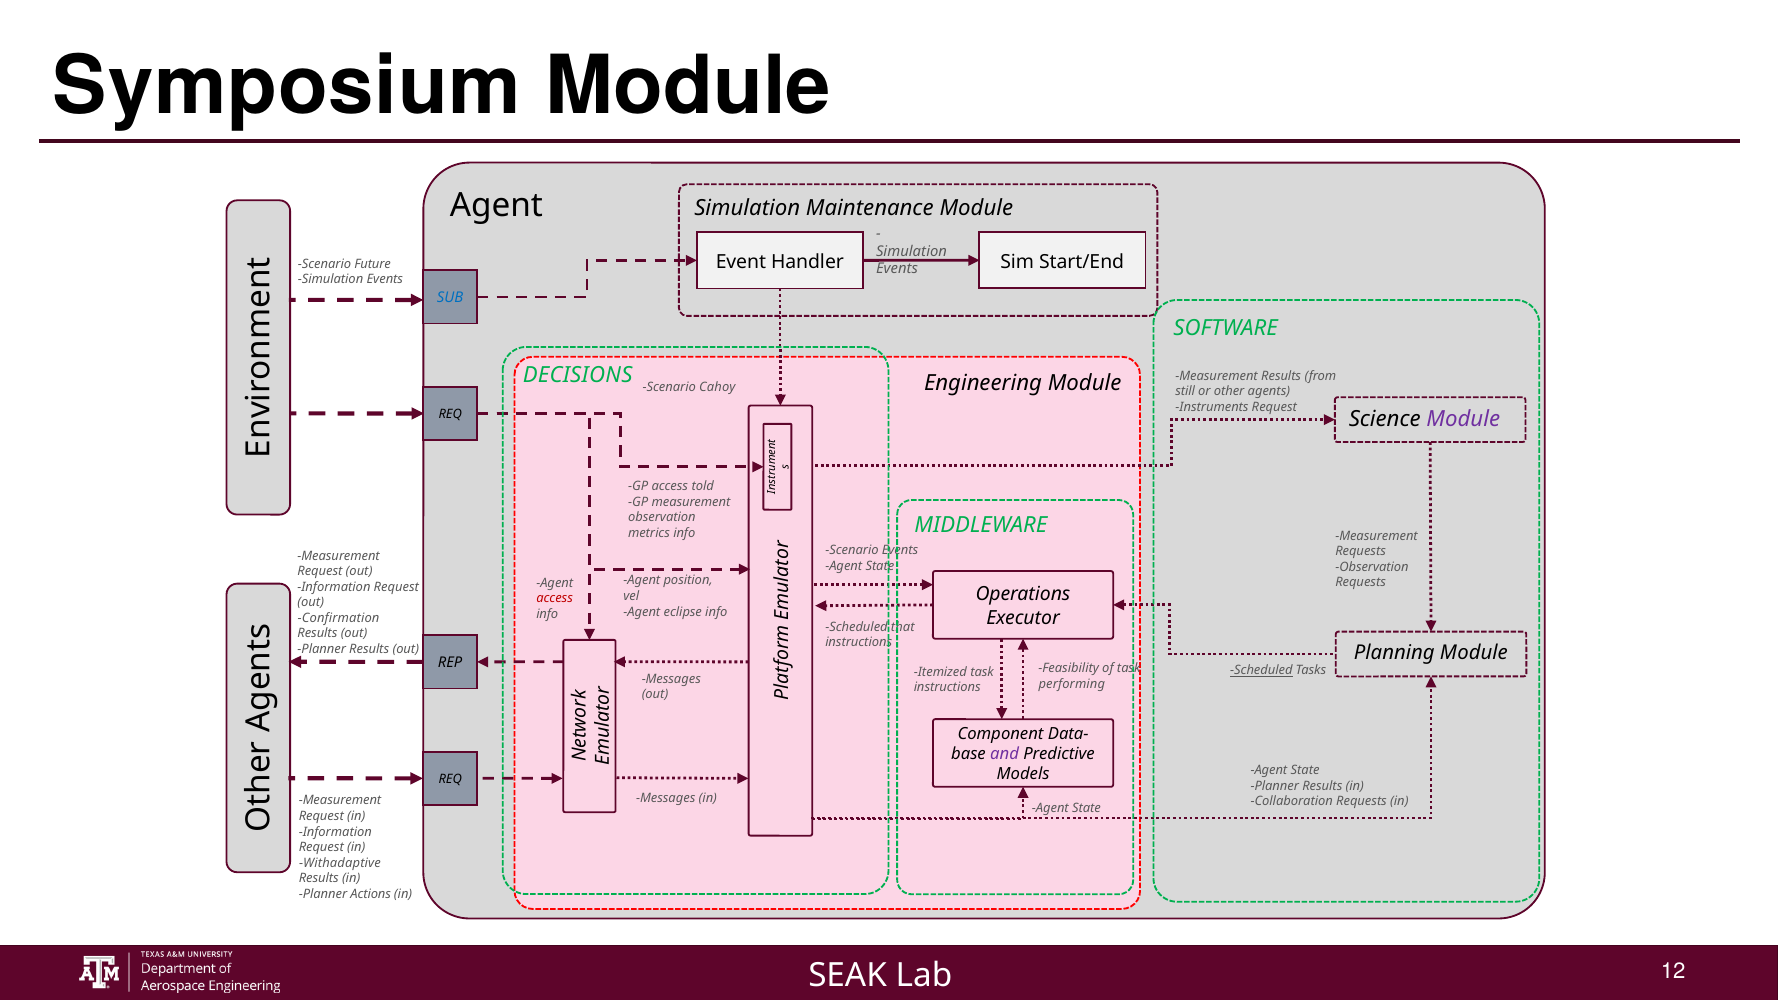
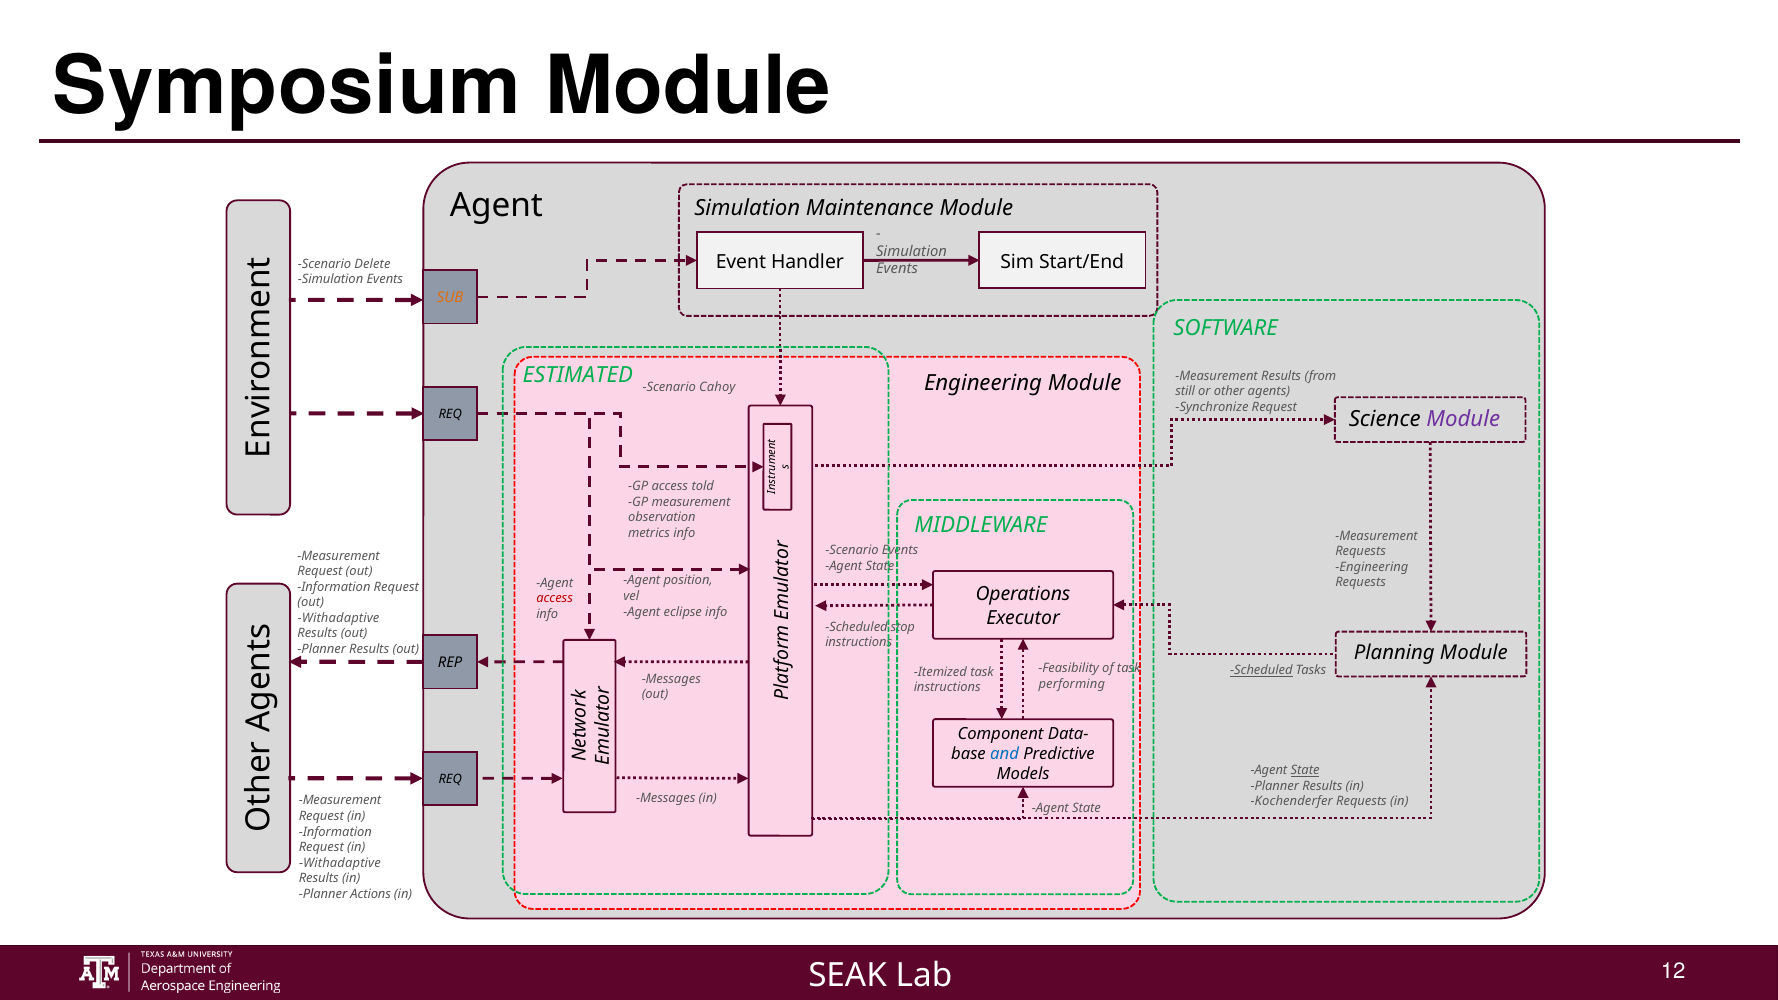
Future: Future -> Delete
SUB colour: blue -> orange
DECISIONS: DECISIONS -> ESTIMATED
Instruments: Instruments -> Synchronize
Observation at (1372, 567): Observation -> Engineering
Confirmation at (339, 618): Confirmation -> Withadaptive
that: that -> stop
and colour: purple -> blue
State at (1305, 770) underline: none -> present
Collaboration: Collaboration -> Kochenderfer
